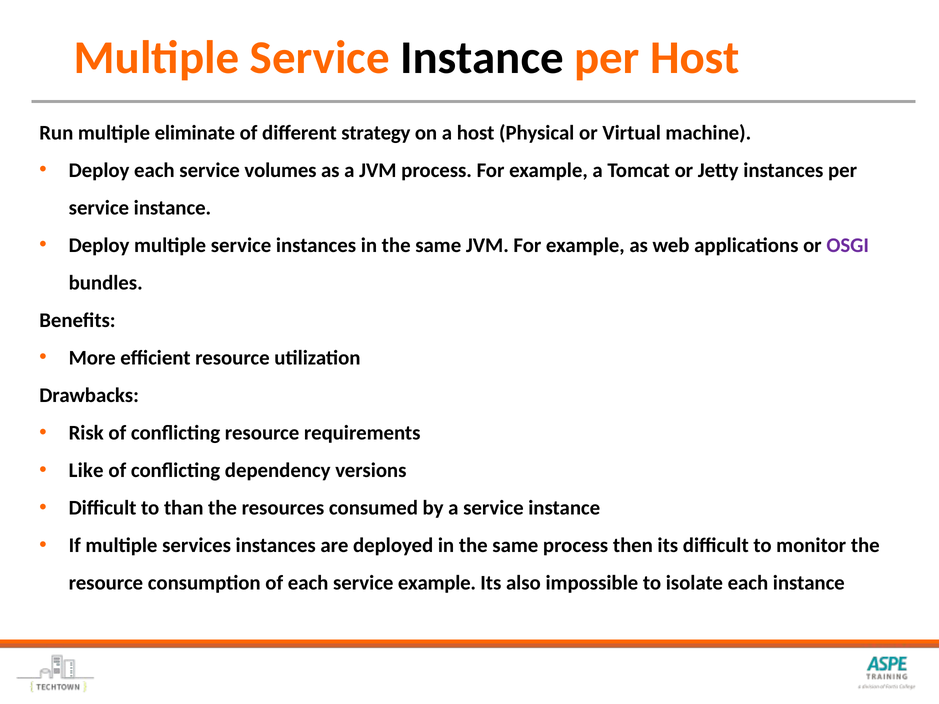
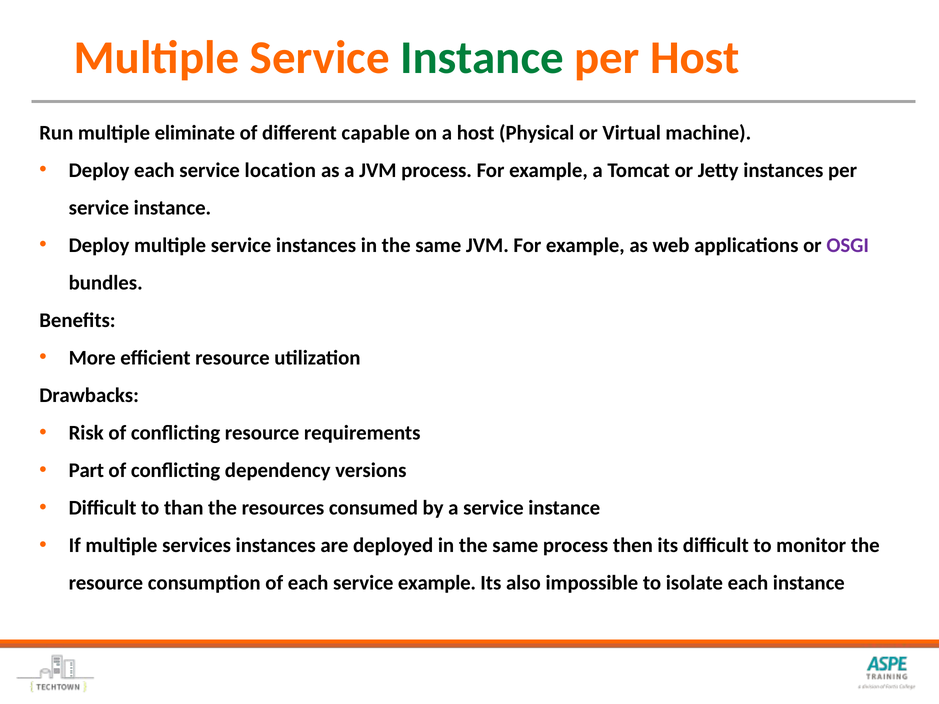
Instance at (482, 58) colour: black -> green
strategy: strategy -> capable
volumes: volumes -> location
Like: Like -> Part
